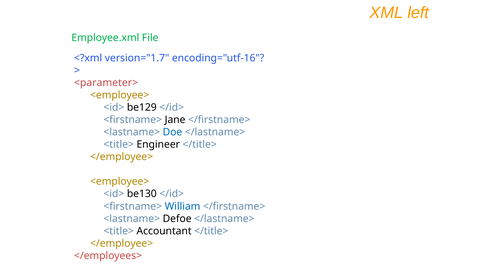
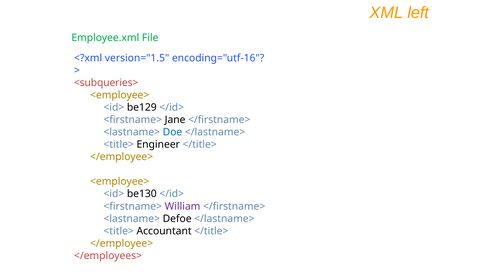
version="1.7: version="1.7 -> version="1.5
<parameter>: <parameter> -> <subqueries>
William colour: blue -> purple
